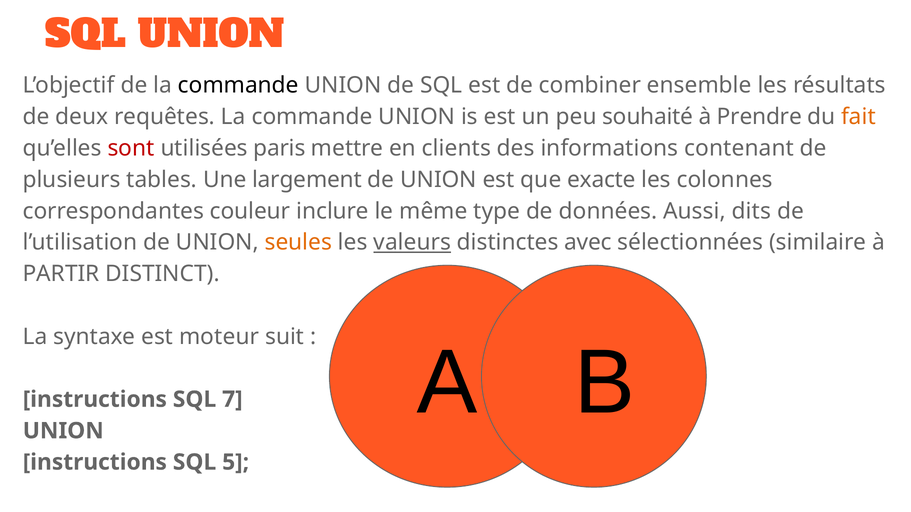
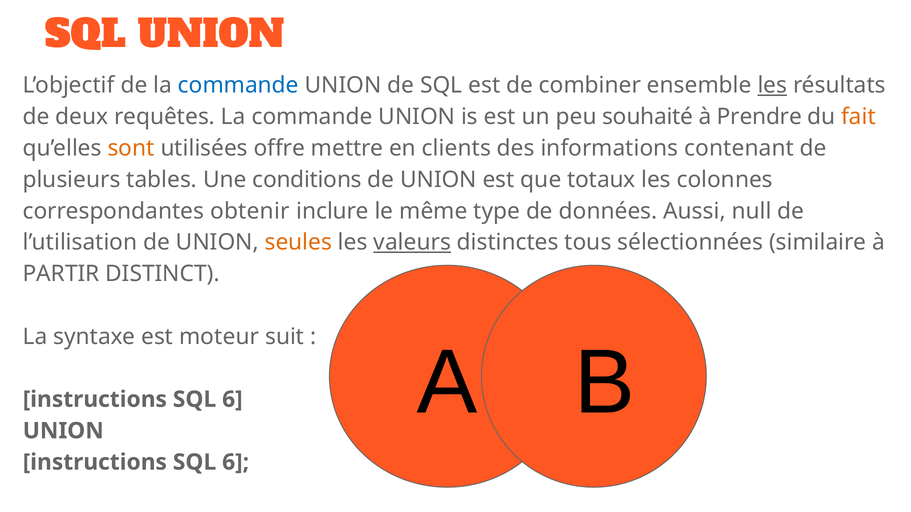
commande at (238, 86) colour: black -> blue
les at (772, 86) underline: none -> present
sont colour: red -> orange
paris: paris -> offre
largement: largement -> conditions
exacte: exacte -> totaux
couleur: couleur -> obtenir
dits: dits -> null
avec: avec -> tous
7 at (232, 400): 7 -> 6
5 at (236, 463): 5 -> 6
